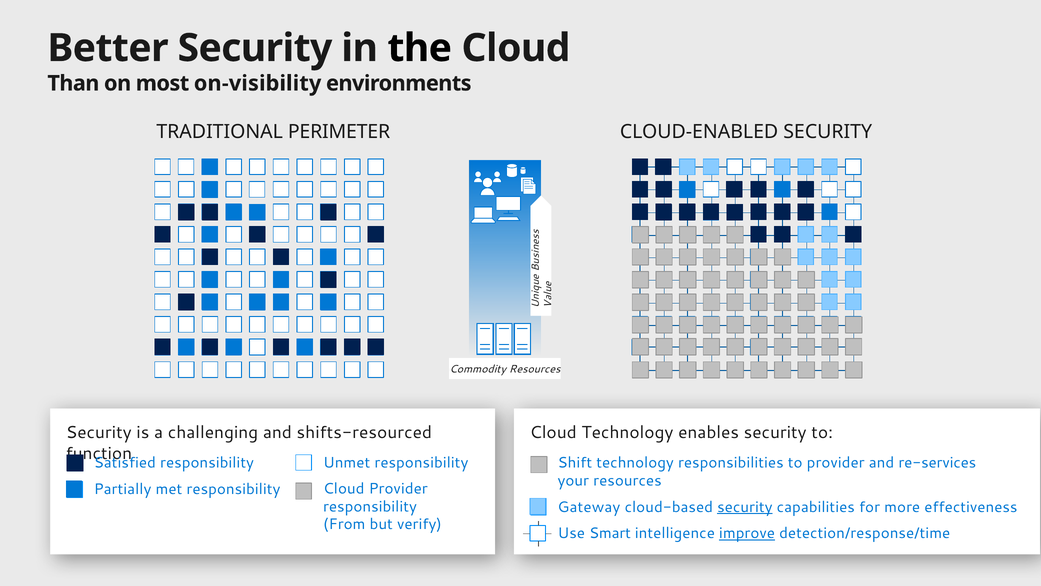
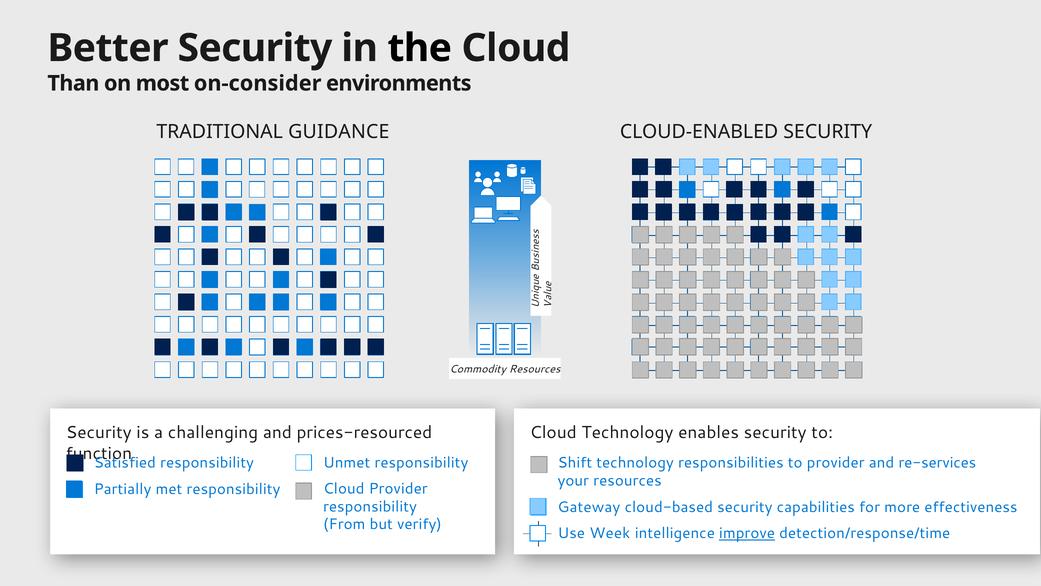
on-visibility: on-visibility -> on-consider
PERIMETER: PERIMETER -> GUIDANCE
shifts-resourced: shifts-resourced -> prices-resourced
security at (745, 507) underline: present -> none
Smart: Smart -> Week
